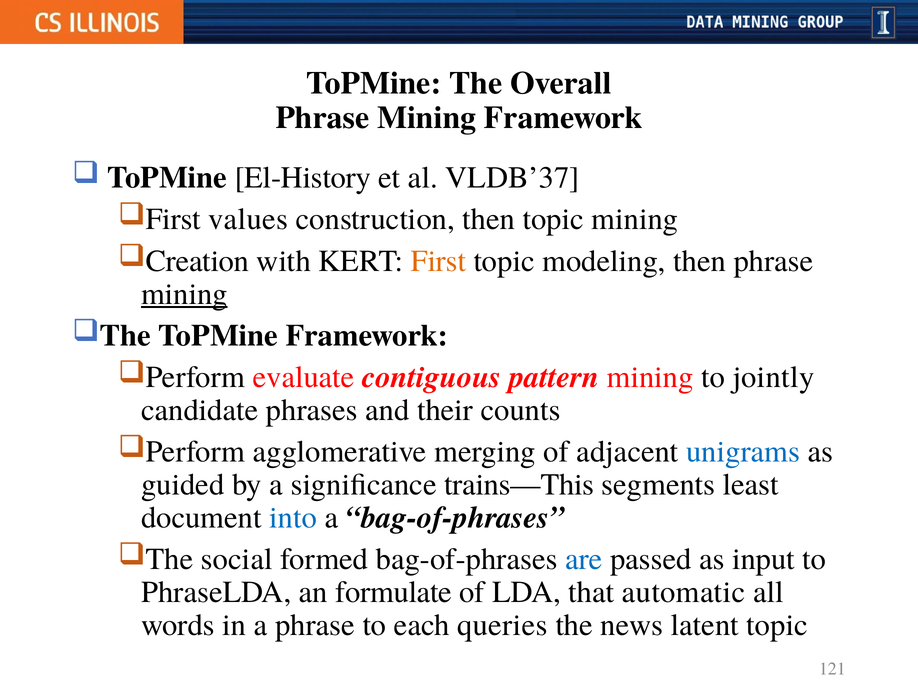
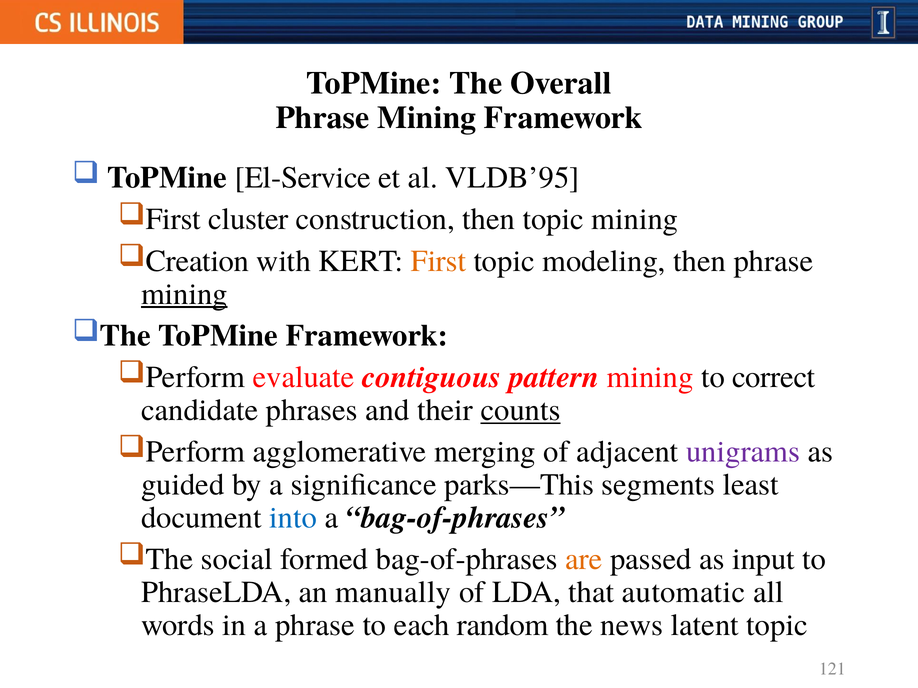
El-History: El-History -> El-Service
VLDB’37: VLDB’37 -> VLDB’95
values: values -> cluster
jointly: jointly -> correct
counts underline: none -> present
unigrams colour: blue -> purple
trains—This: trains—This -> parks—This
are colour: blue -> orange
formulate: formulate -> manually
queries: queries -> random
